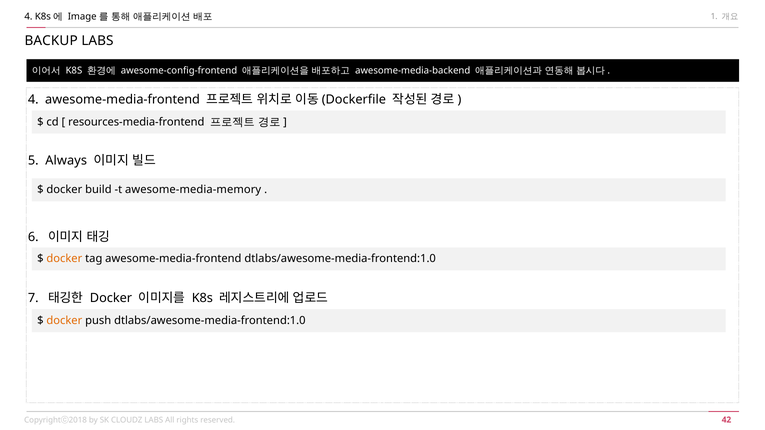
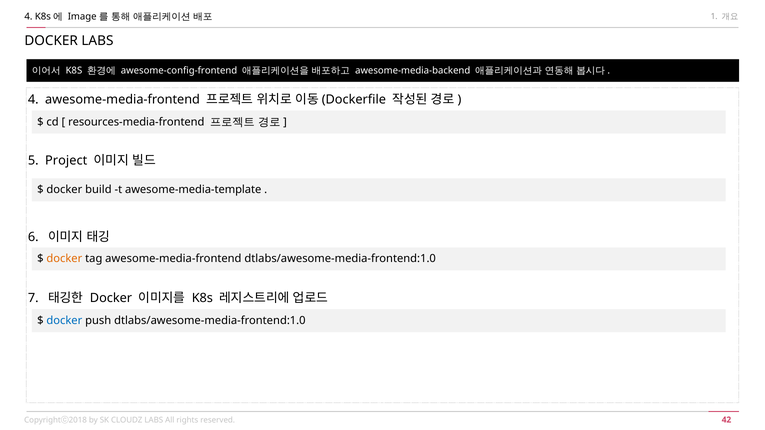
BACKUP at (51, 41): BACKUP -> DOCKER
Always: Always -> Project
awesome-media-memory: awesome-media-memory -> awesome-media-template
docker at (64, 321) colour: orange -> blue
